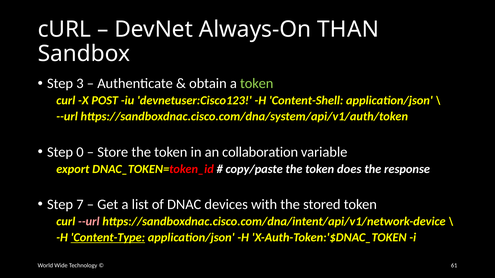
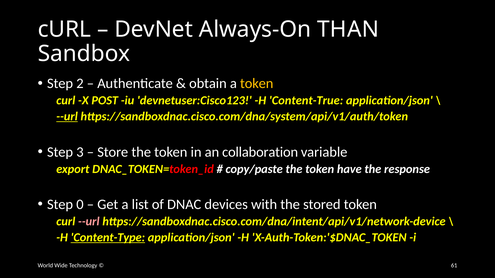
3: 3 -> 2
token at (257, 84) colour: light green -> yellow
Content-Shell: Content-Shell -> Content-True
--url at (67, 117) underline: none -> present
0: 0 -> 3
does: does -> have
7: 7 -> 0
